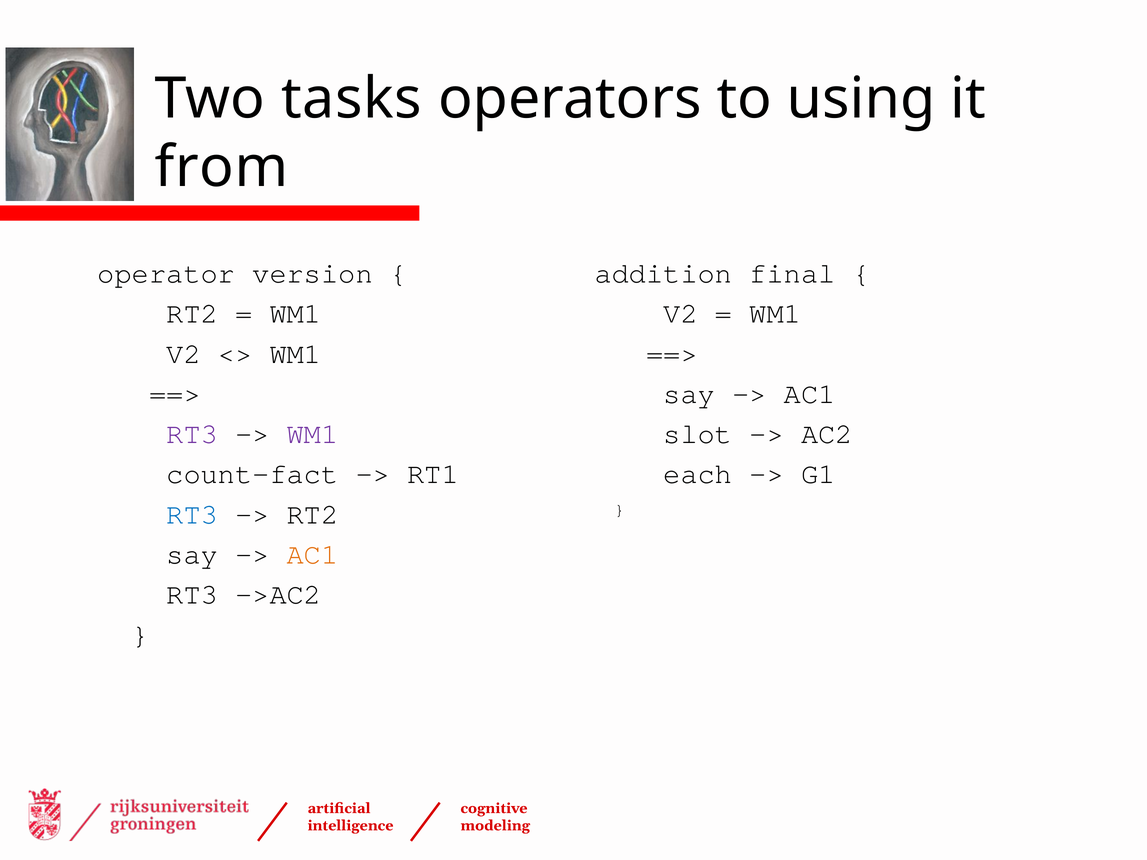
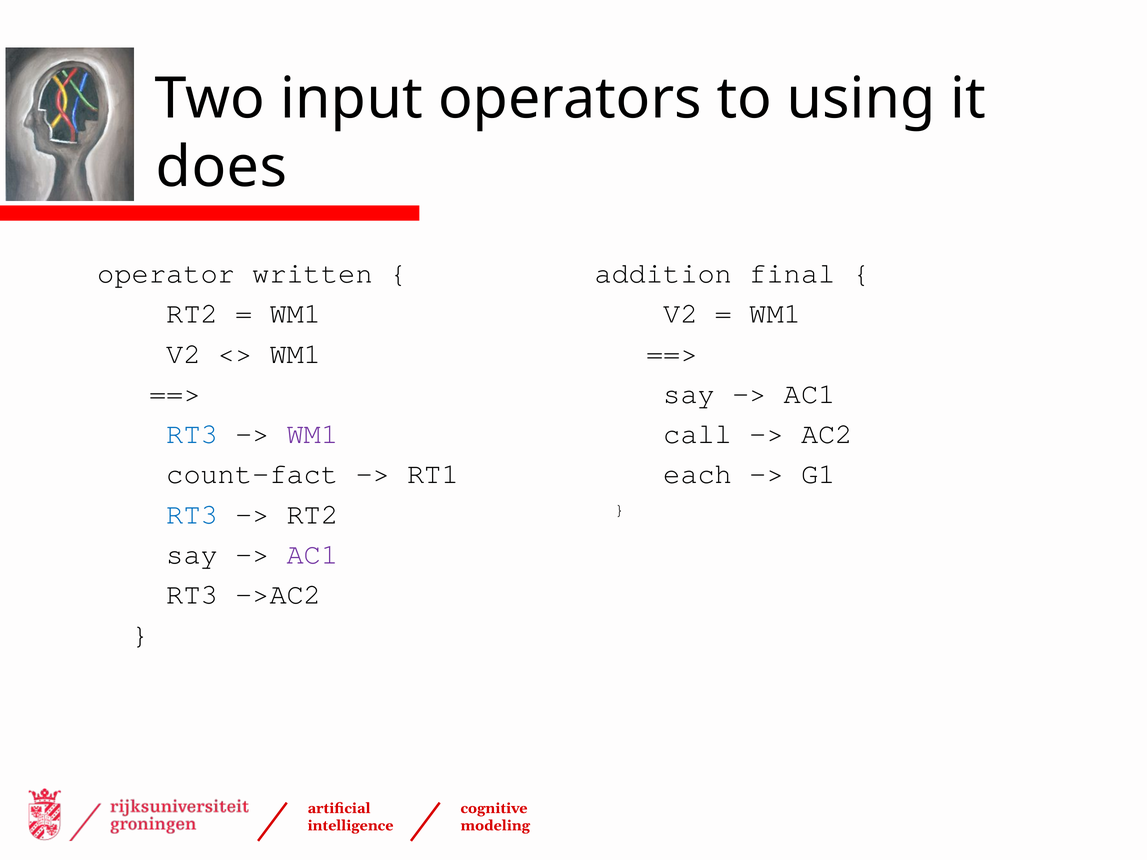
tasks: tasks -> input
from: from -> does
version: version -> written
RT3 at (192, 434) colour: purple -> blue
slot: slot -> call
AC1 at (313, 554) colour: orange -> purple
